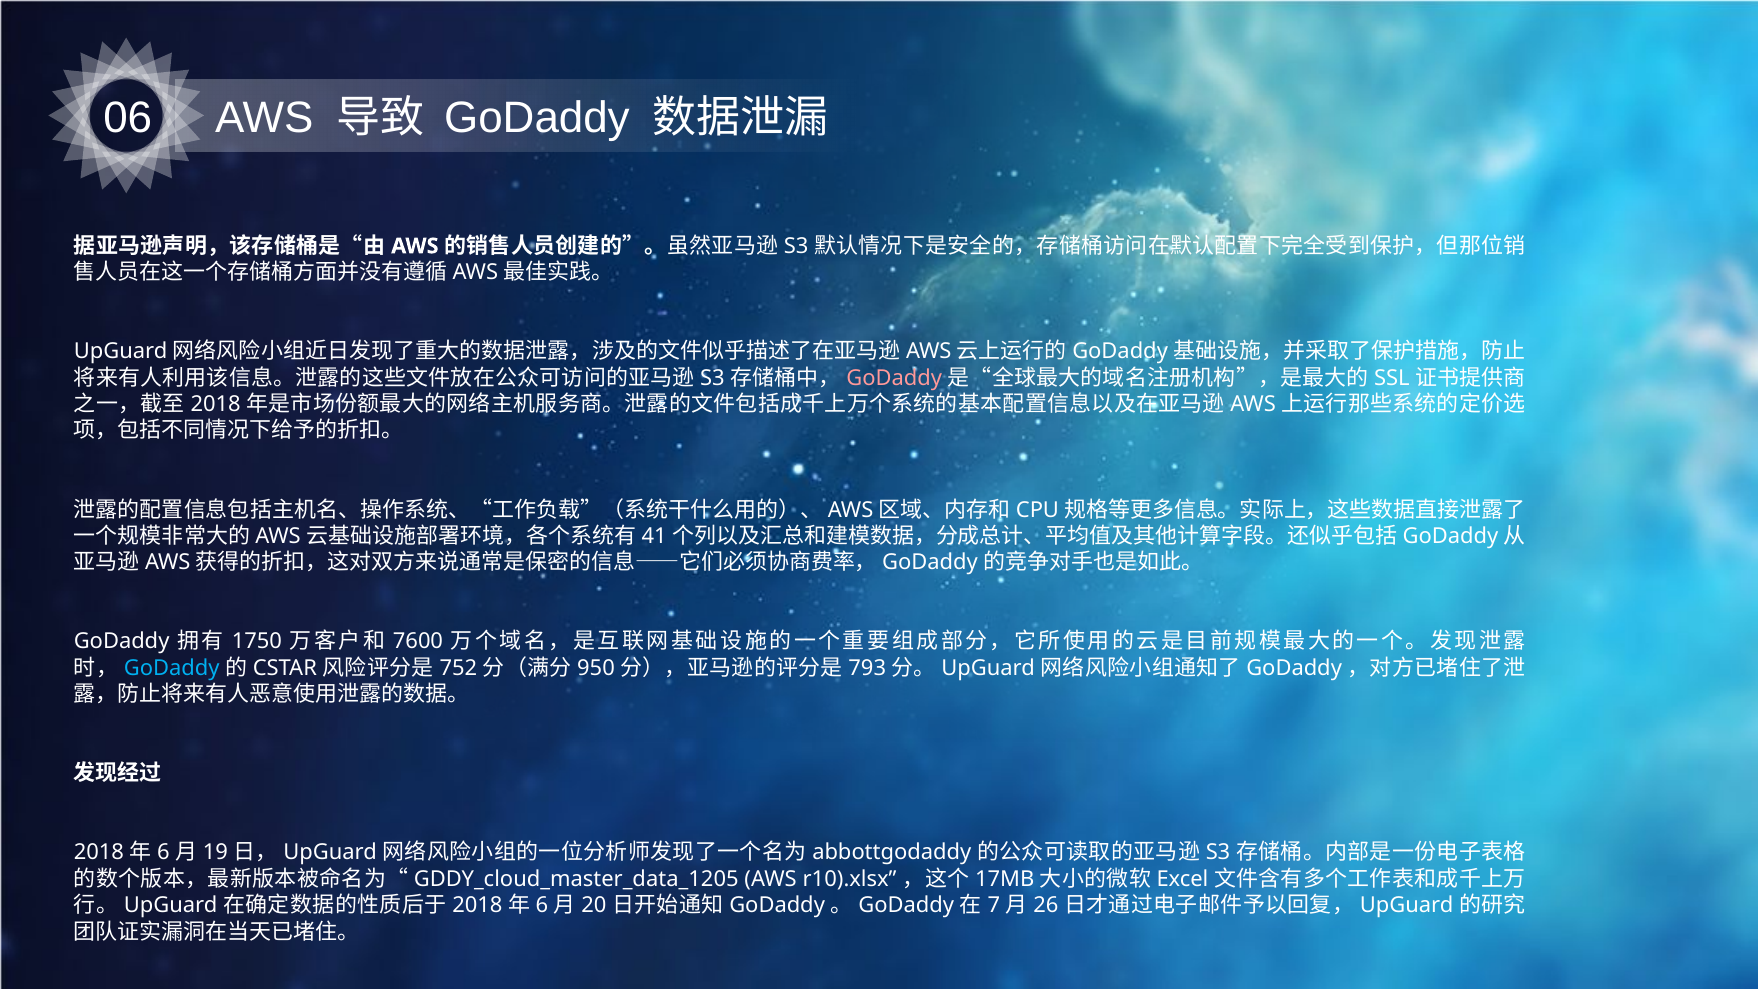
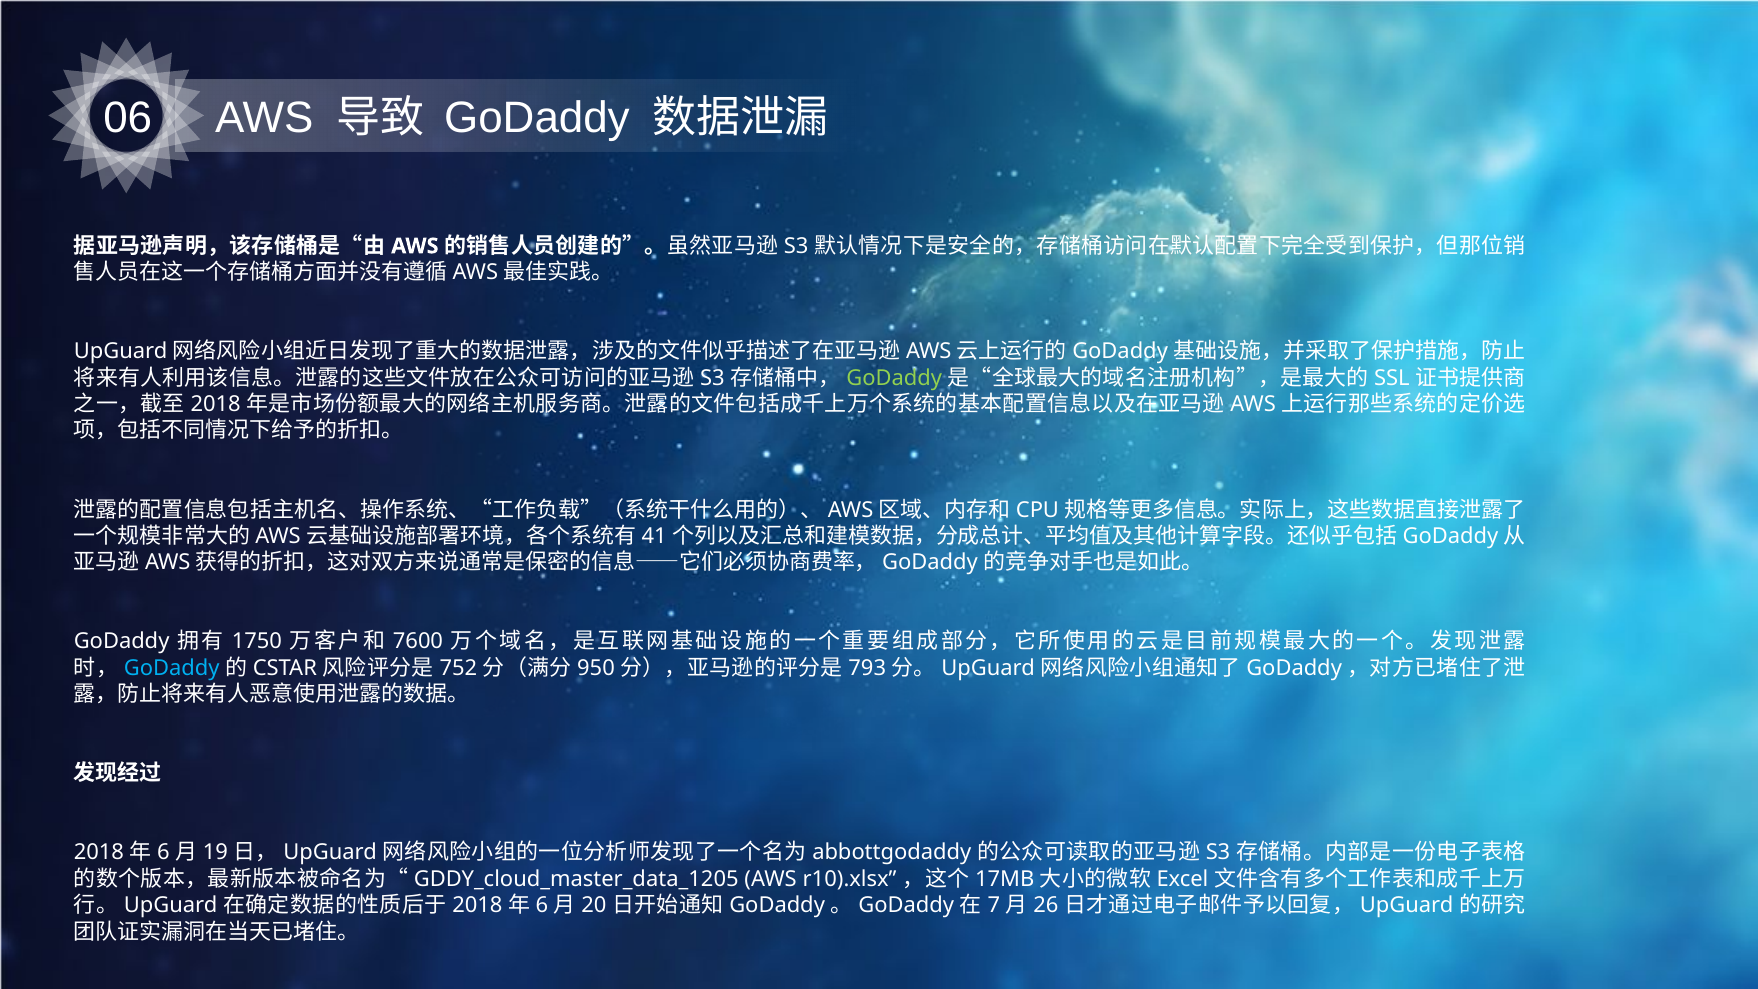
GoDaddy at (894, 378) colour: pink -> light green
